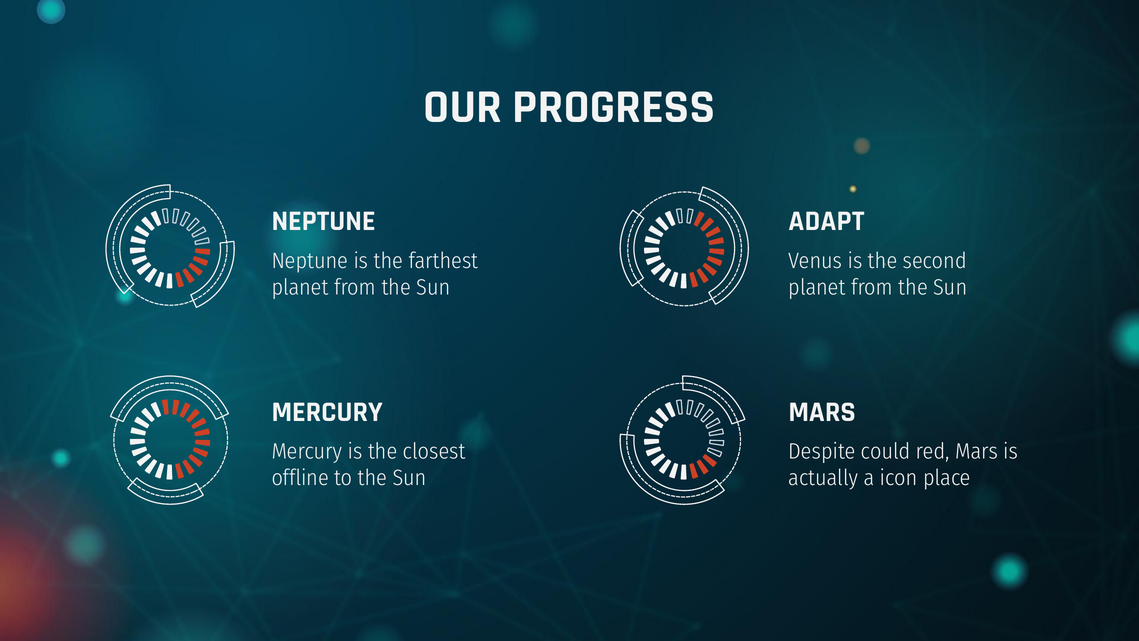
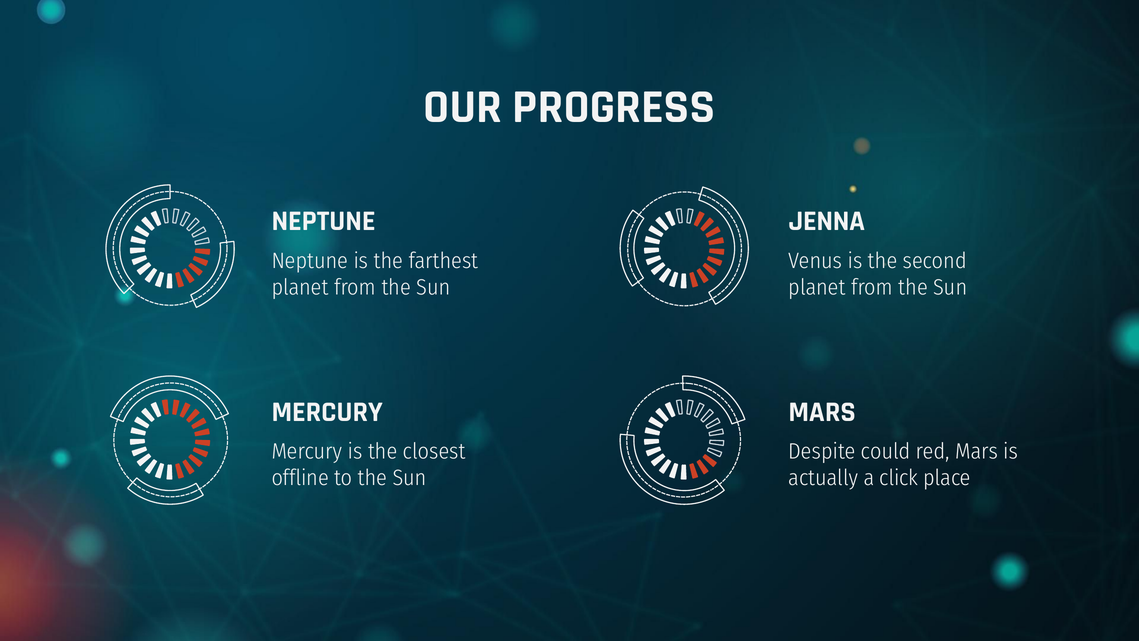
ADAPT: ADAPT -> JENNA
icon: icon -> click
